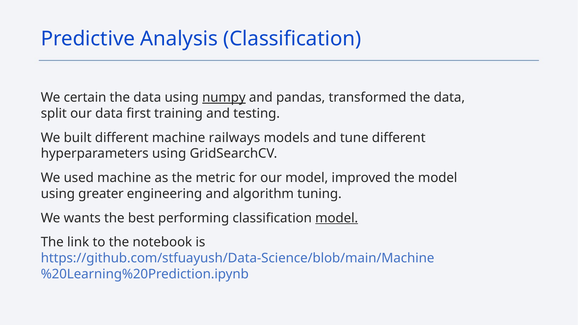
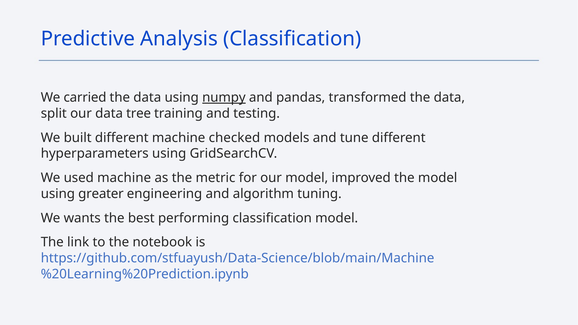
certain: certain -> carried
first: first -> tree
railways: railways -> checked
model at (337, 218) underline: present -> none
